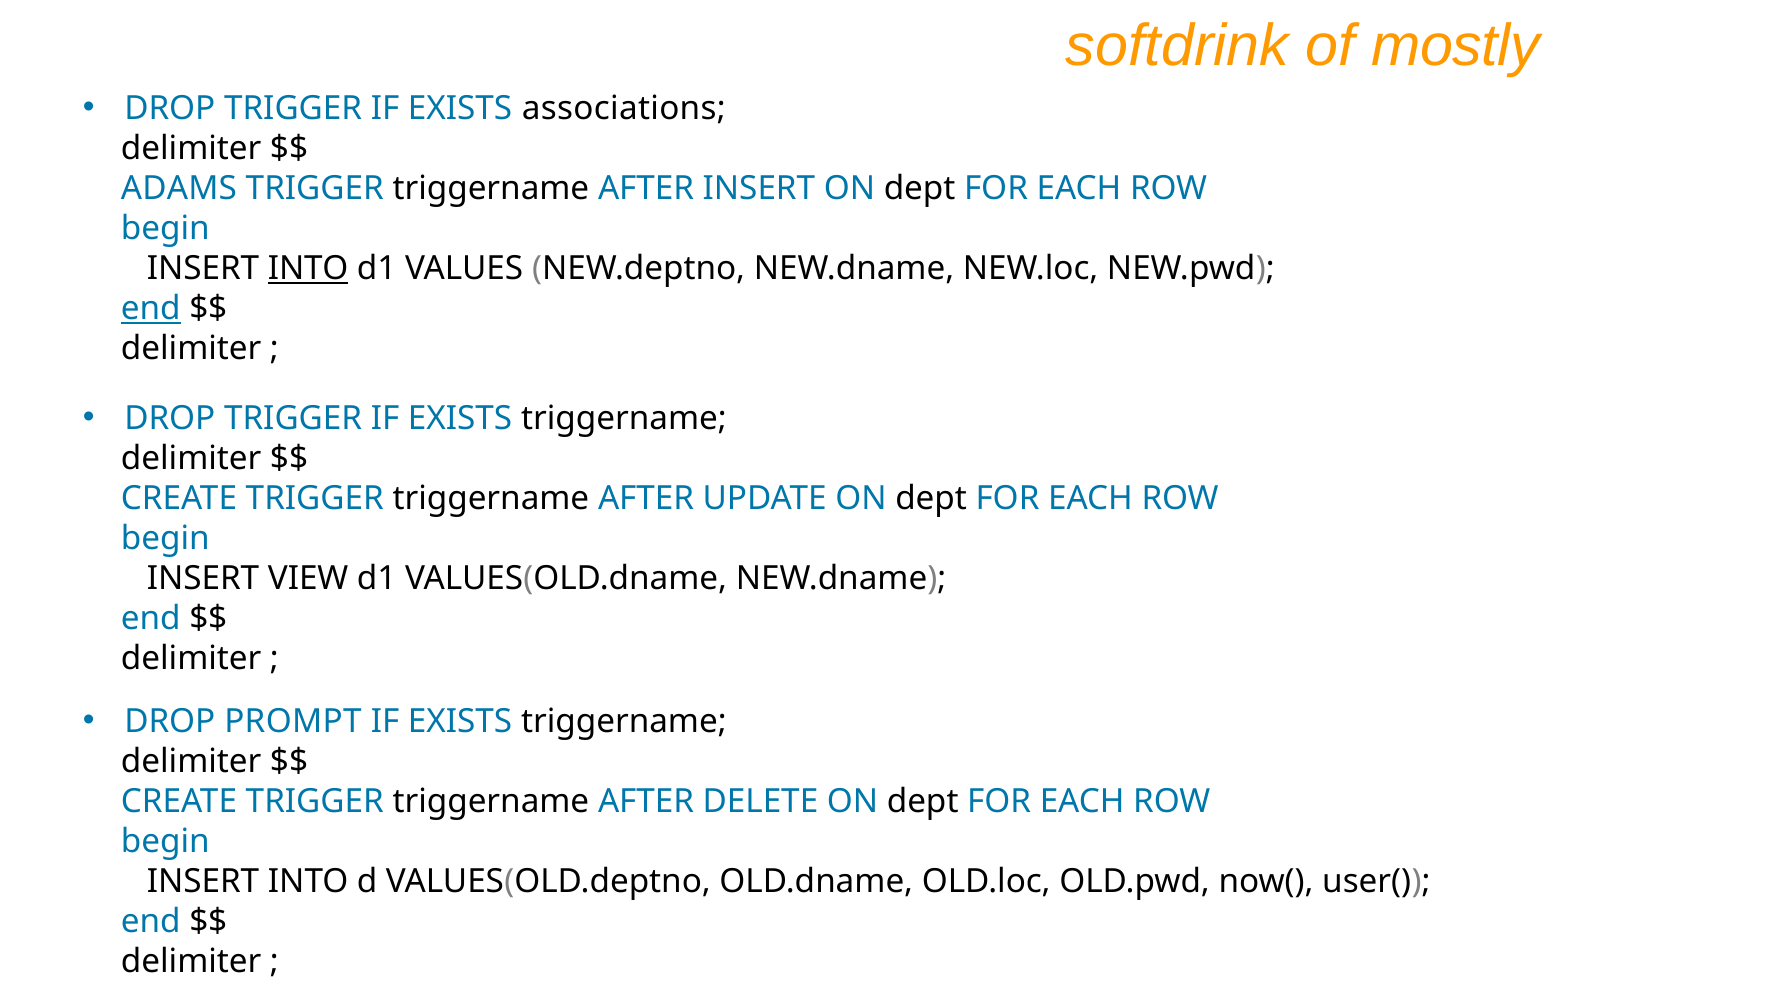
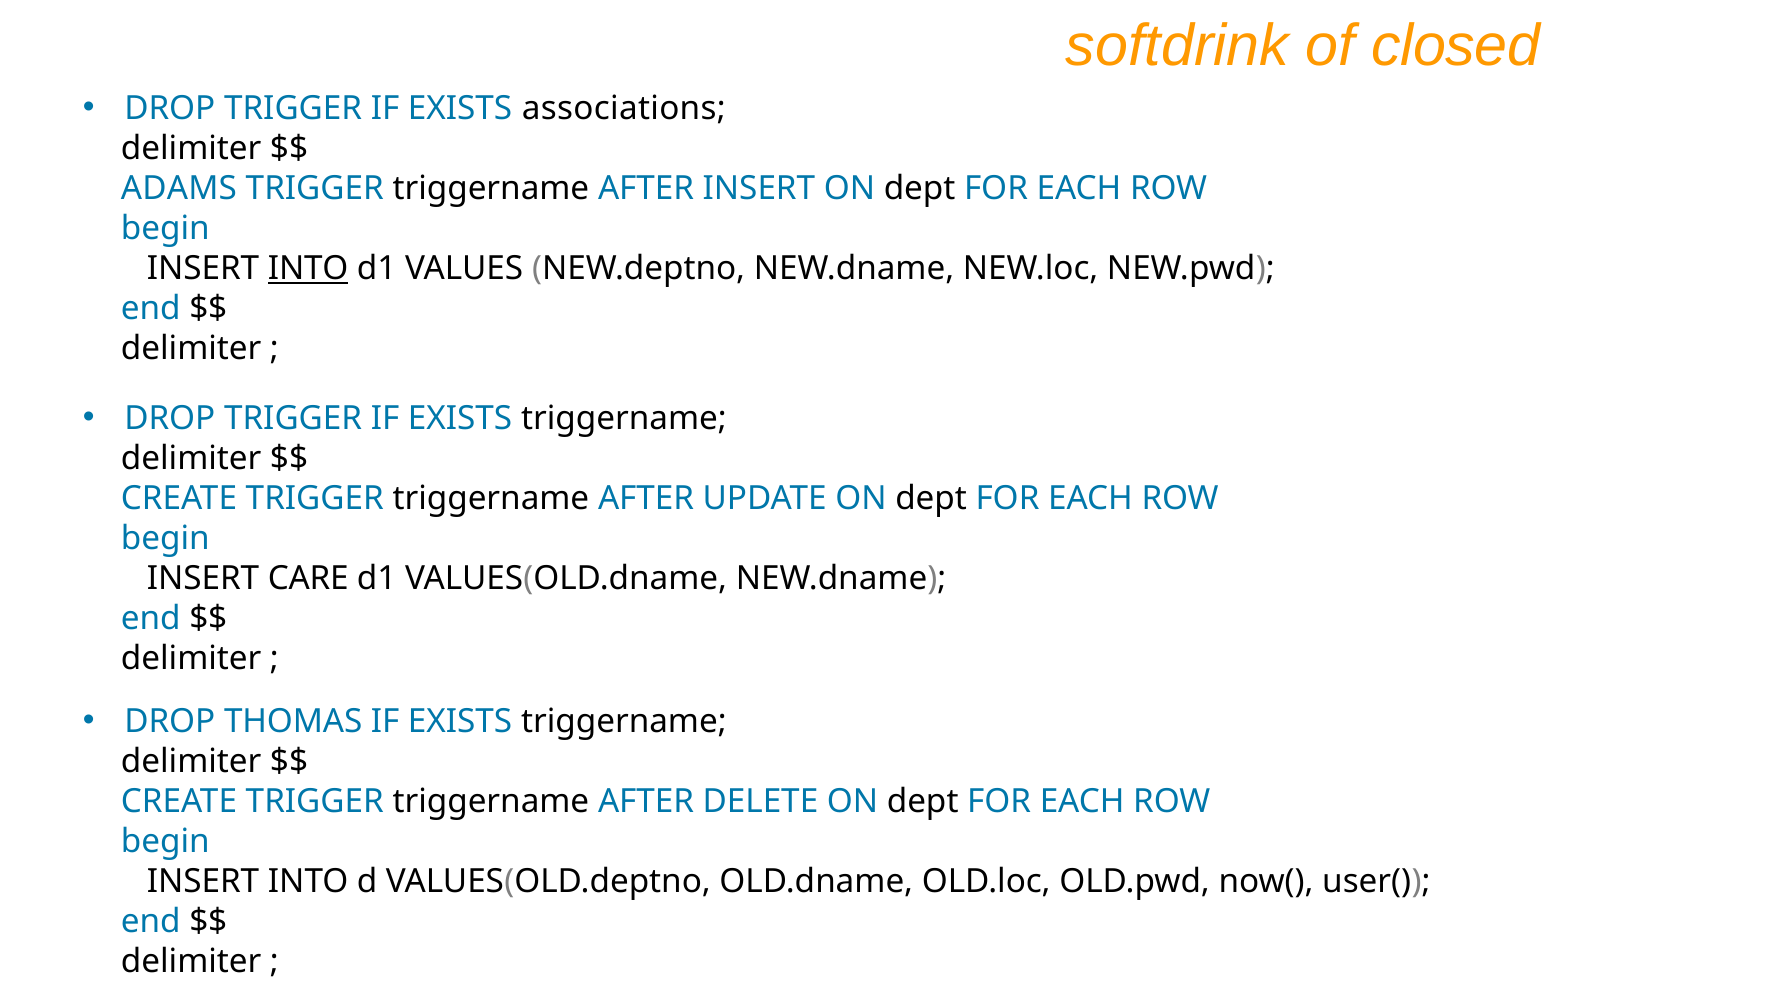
mostly: mostly -> closed
end at (151, 308) underline: present -> none
VIEW: VIEW -> CARE
PROMPT: PROMPT -> THOMAS
